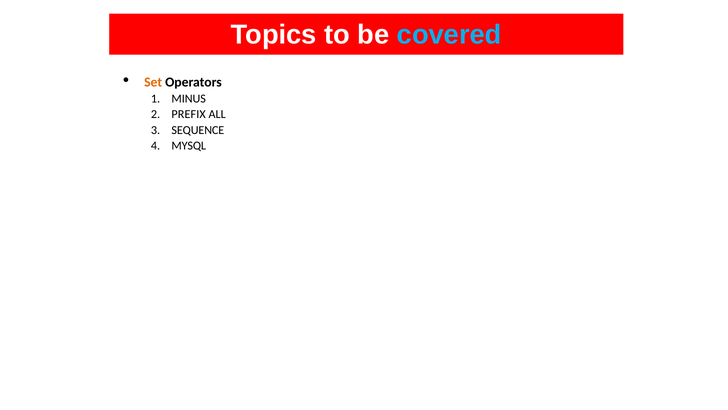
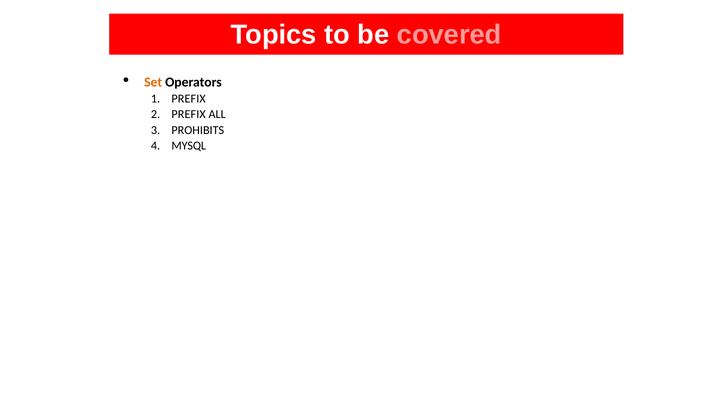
covered colour: light blue -> pink
MINUS at (189, 99): MINUS -> PREFIX
SEQUENCE: SEQUENCE -> PROHIBITS
